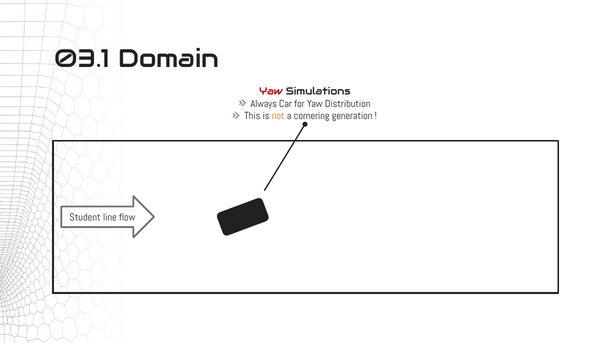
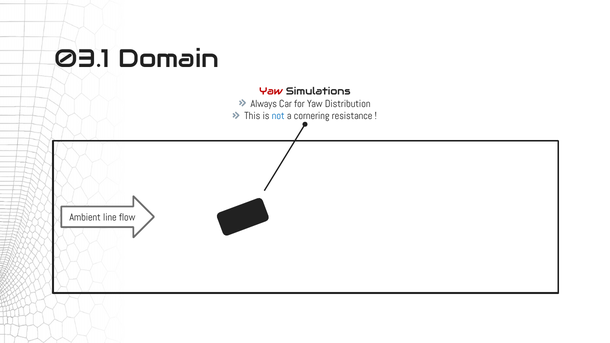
not colour: orange -> blue
generation: generation -> resistance
Student: Student -> Ambient
